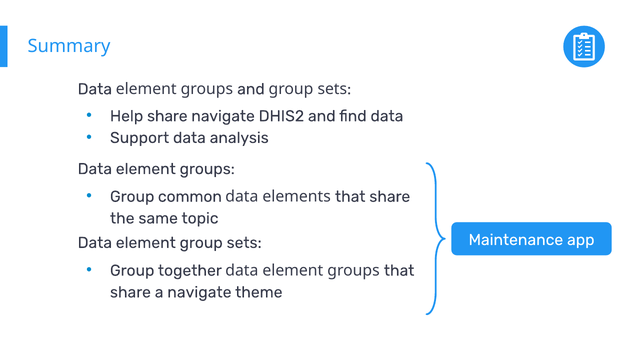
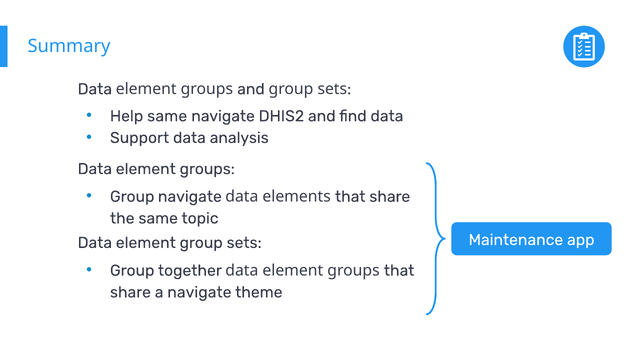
Help share: share -> same
Group common: common -> navigate
